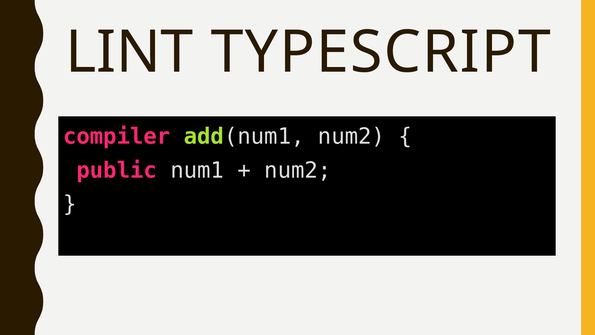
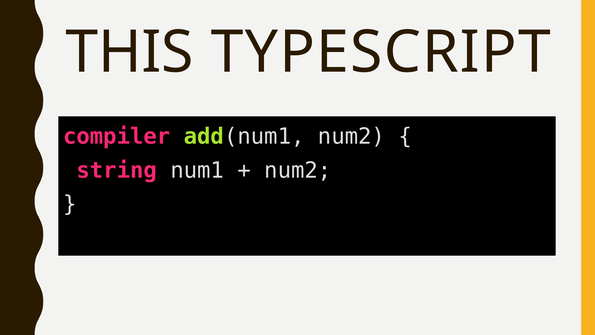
LINT: LINT -> THIS
public: public -> string
